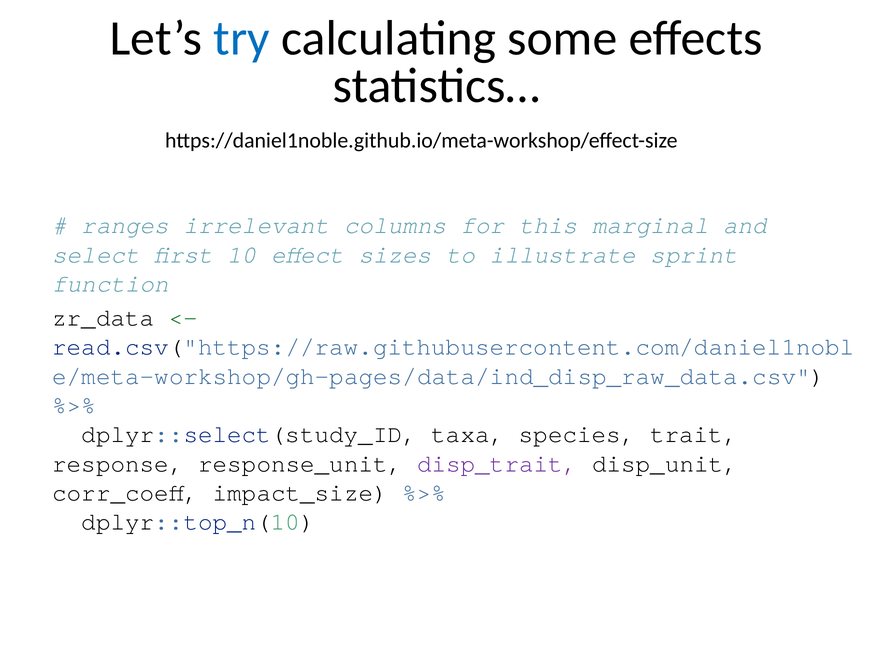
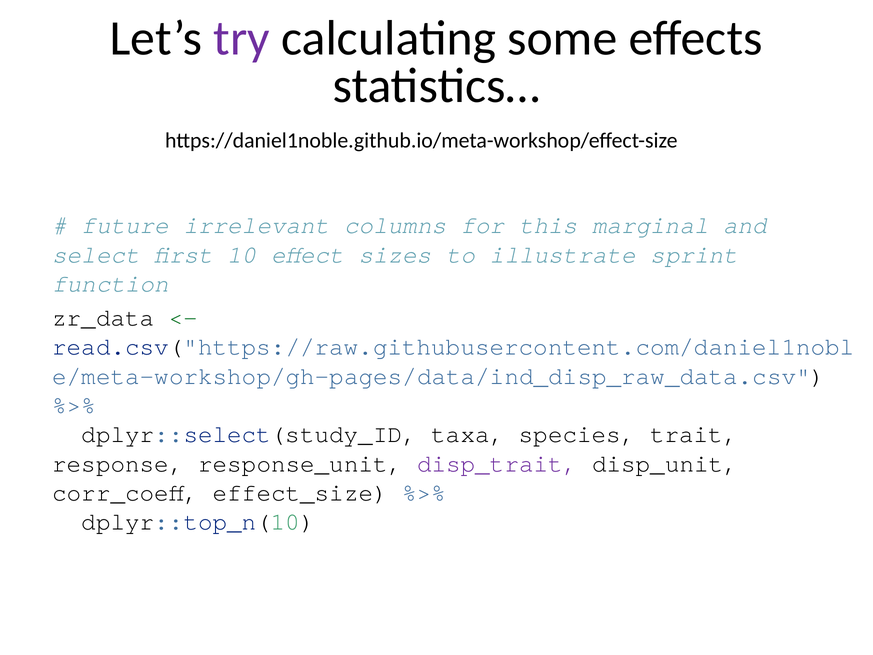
try colour: blue -> purple
ranges: ranges -> future
impact_size: impact_size -> effect_size
